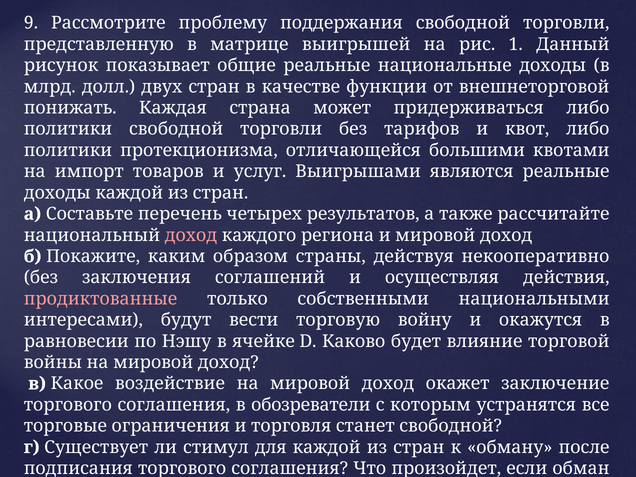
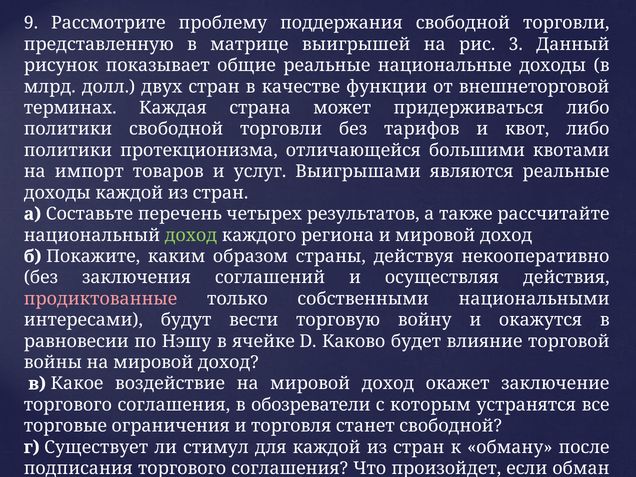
1: 1 -> 3
понижать: понижать -> терминах
доход at (191, 235) colour: pink -> light green
